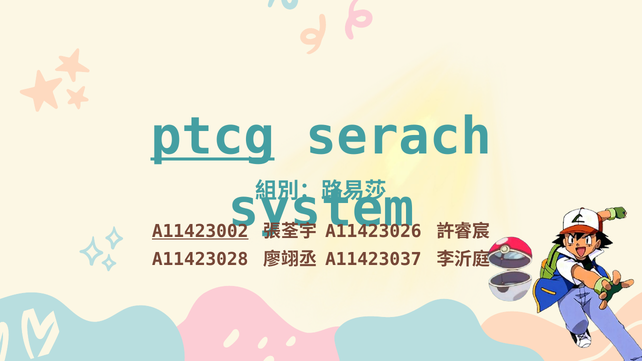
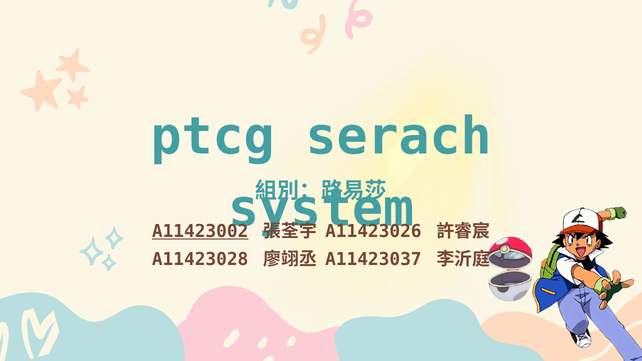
ptcg underline: present -> none
